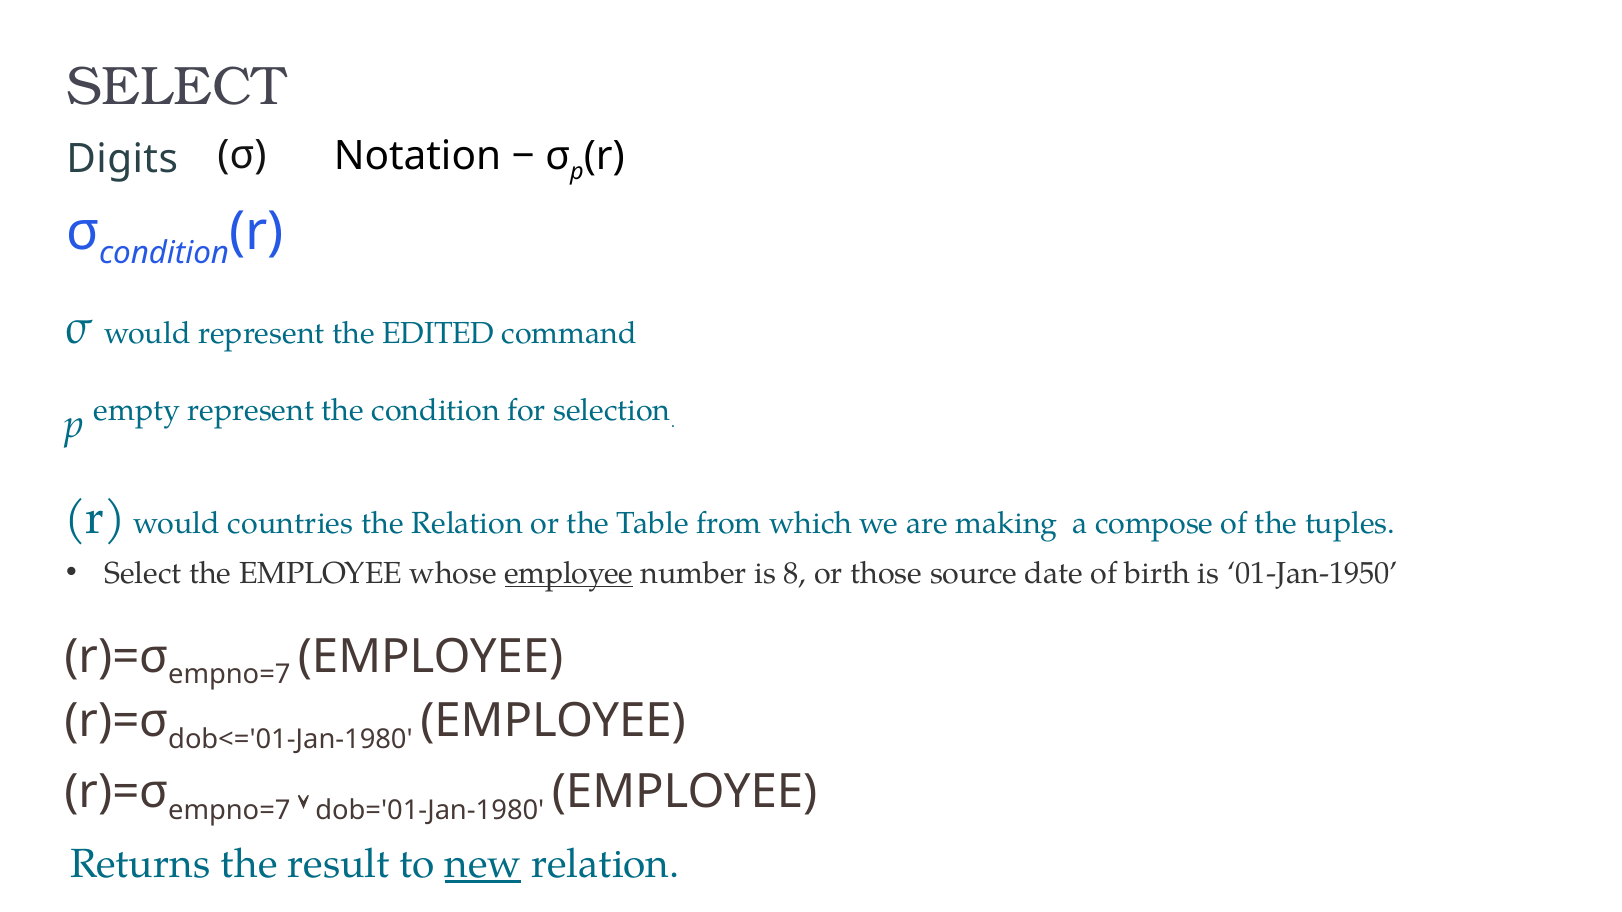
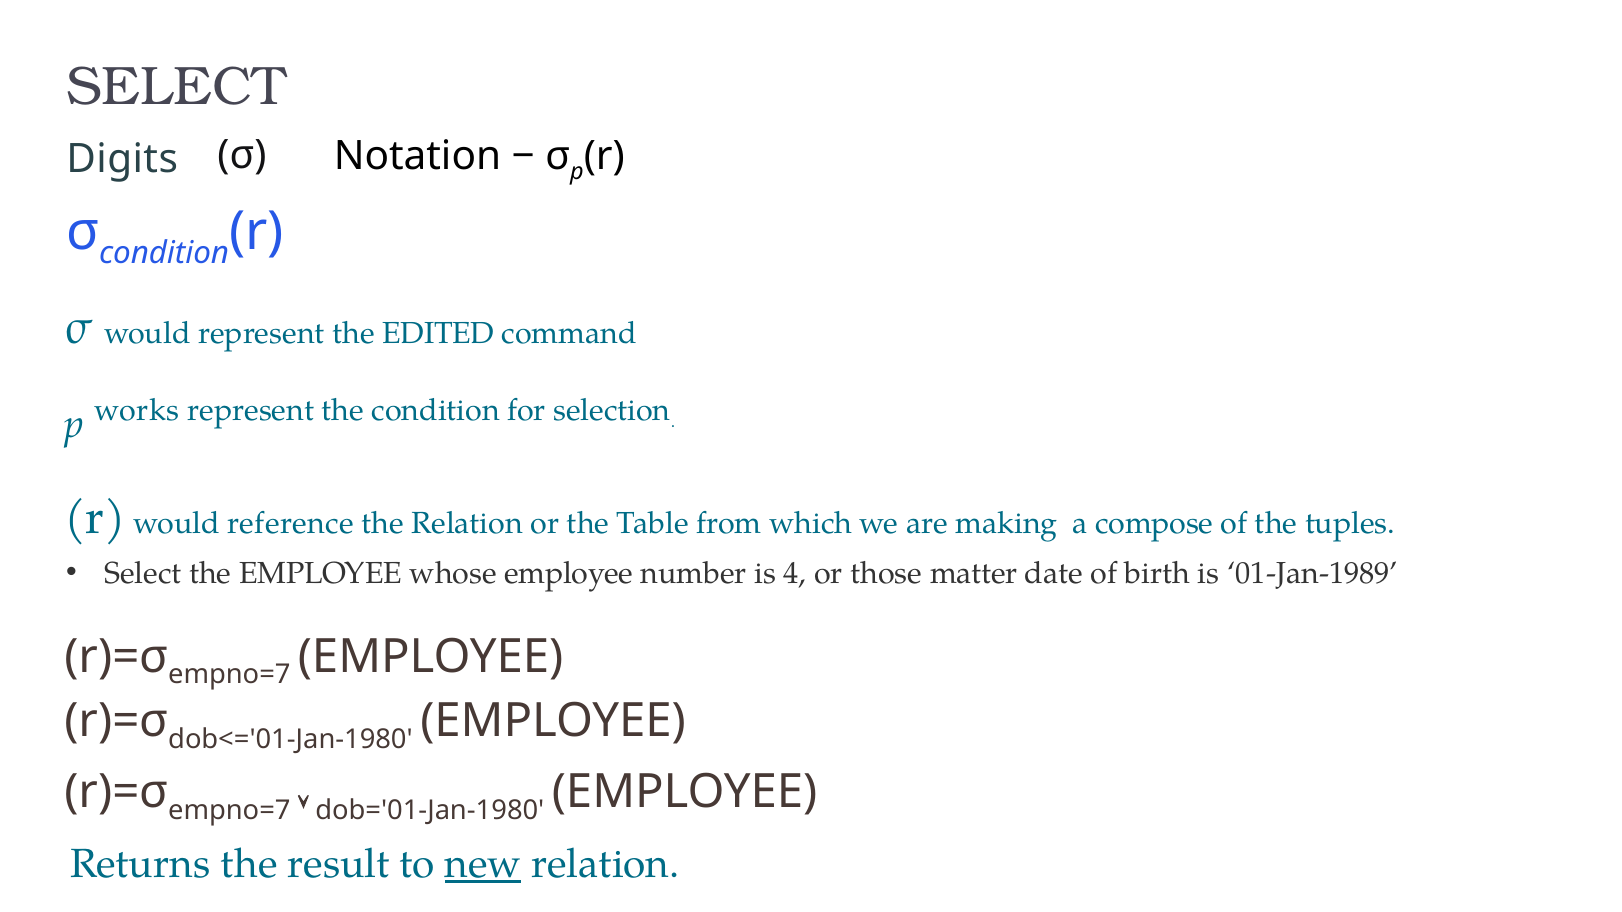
empty: empty -> works
countries: countries -> reference
employee at (569, 574) underline: present -> none
8: 8 -> 4
source: source -> matter
01-Jan-1950: 01-Jan-1950 -> 01-Jan-1989
